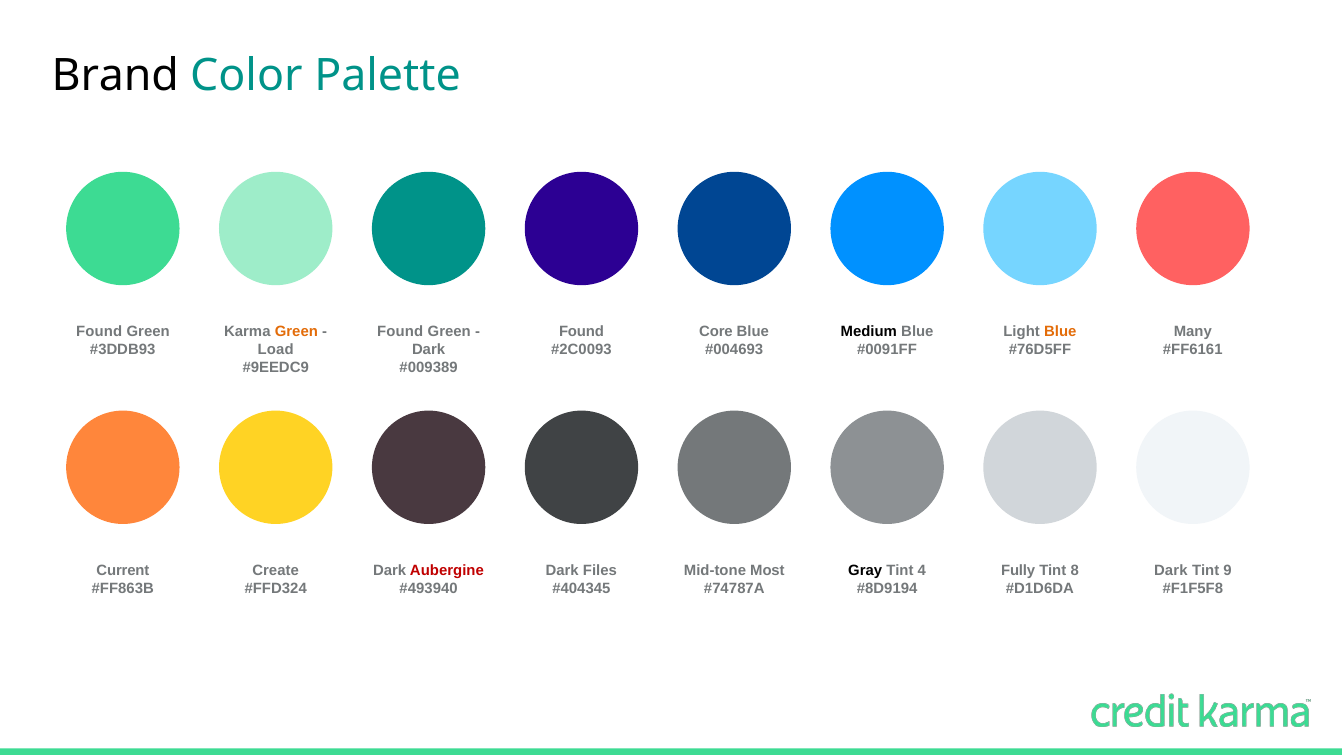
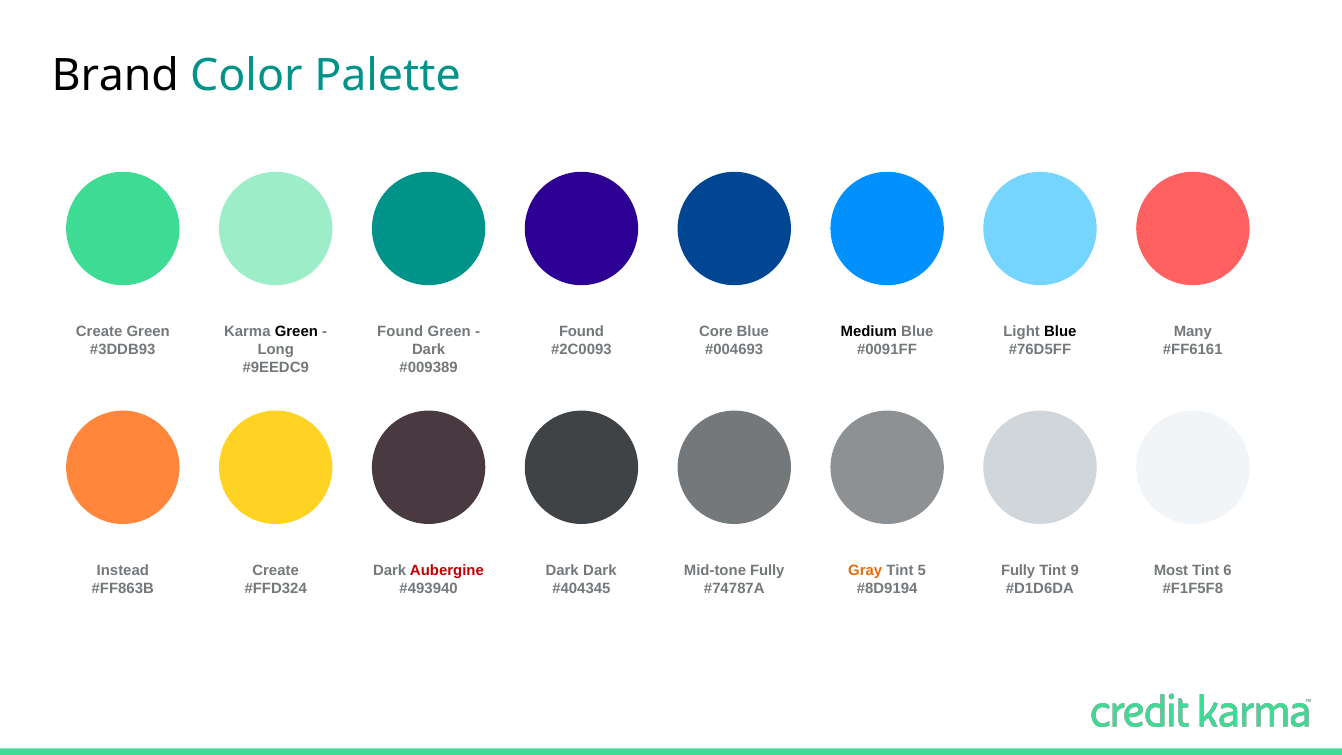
Found at (99, 331): Found -> Create
Green at (296, 331) colour: orange -> black
Blue at (1060, 331) colour: orange -> black
Load: Load -> Long
Current: Current -> Instead
Dark Files: Files -> Dark
Mid-tone Most: Most -> Fully
Gray colour: black -> orange
4: 4 -> 5
8: 8 -> 9
Dark at (1171, 570): Dark -> Most
9: 9 -> 6
